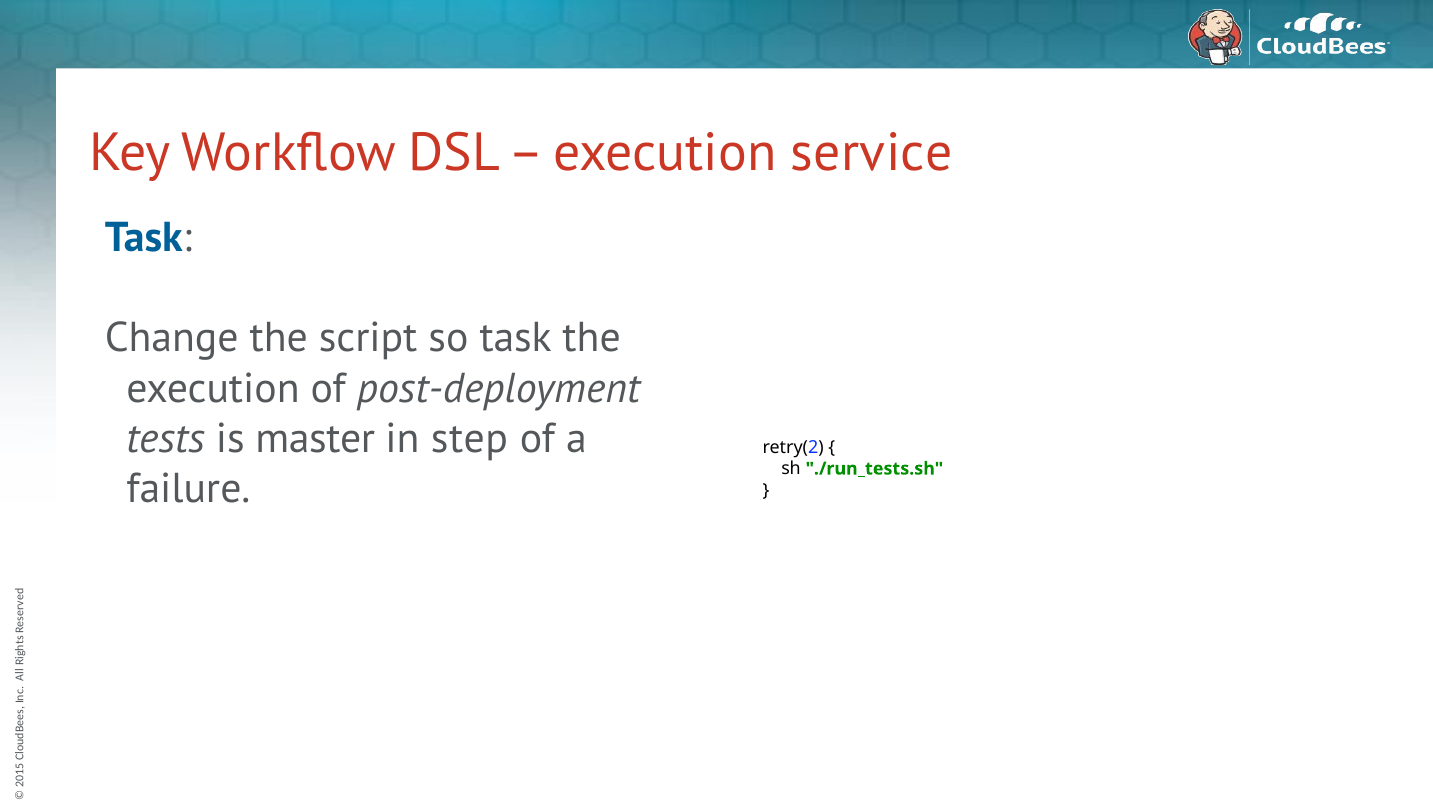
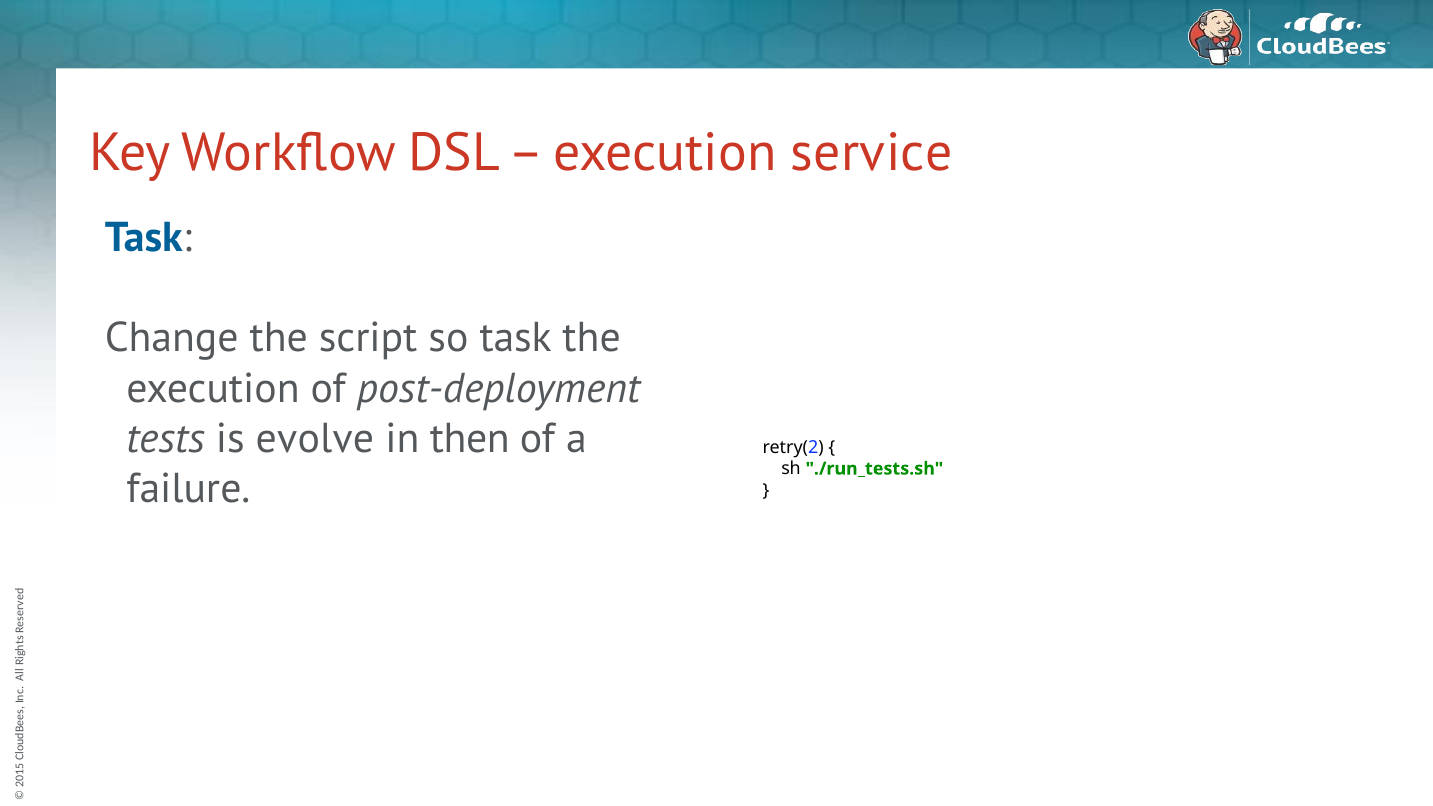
master: master -> evolve
step: step -> then
